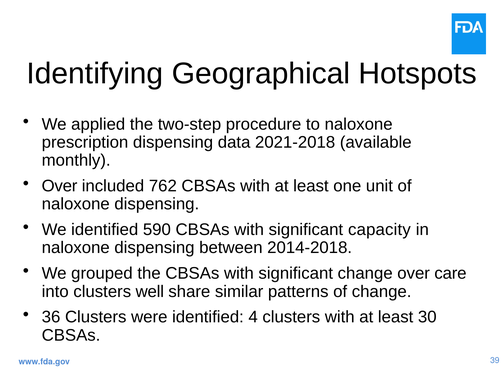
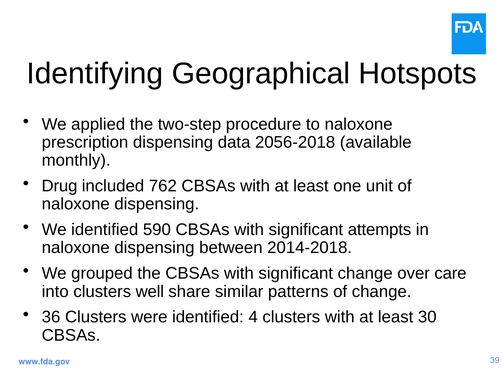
2021-2018: 2021-2018 -> 2056-2018
Over at (60, 186): Over -> Drug
capacity: capacity -> attempts
